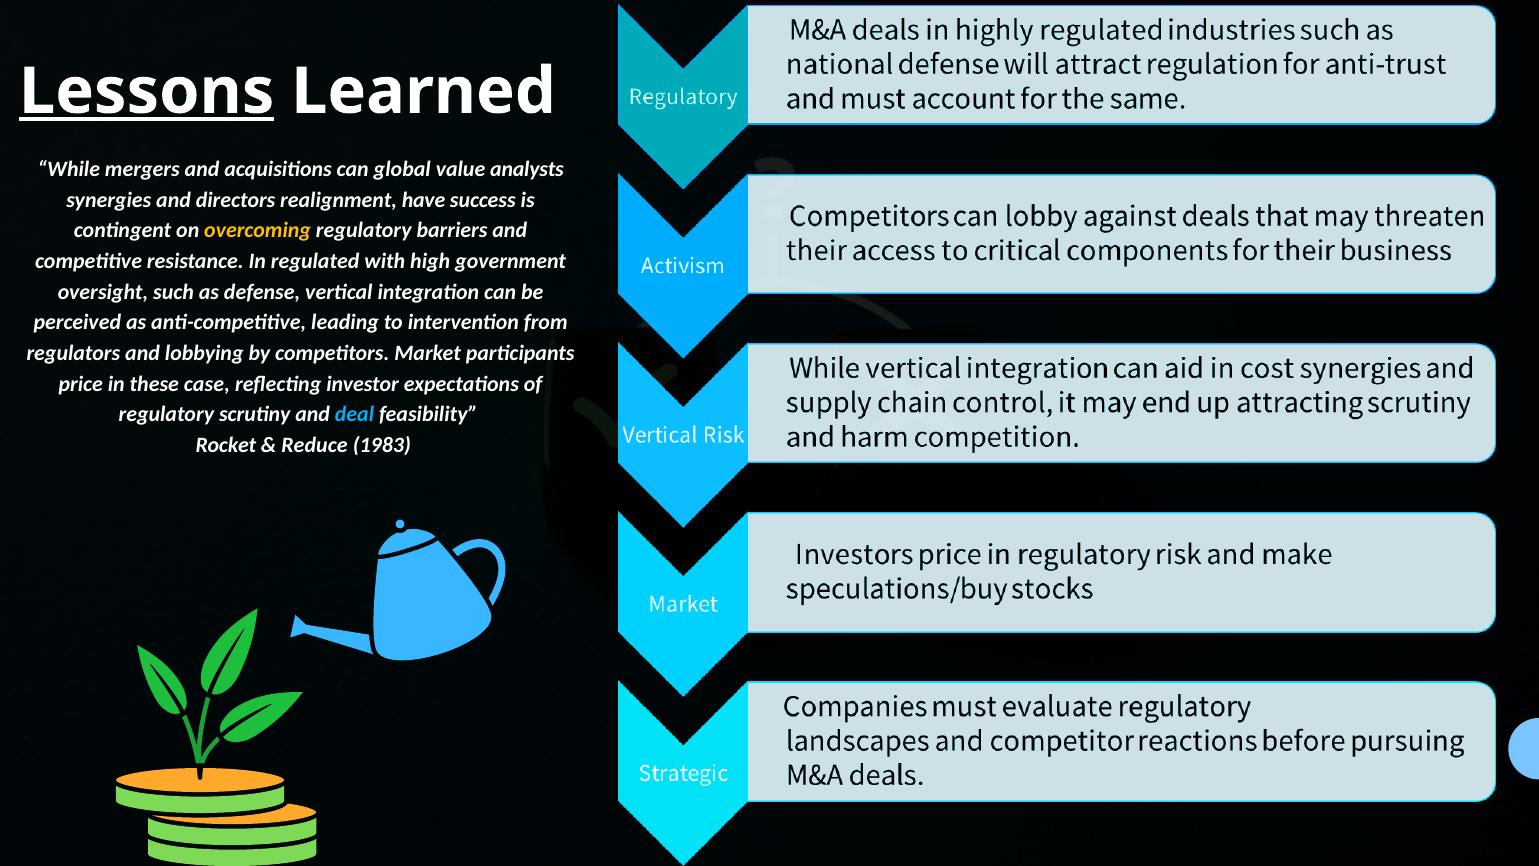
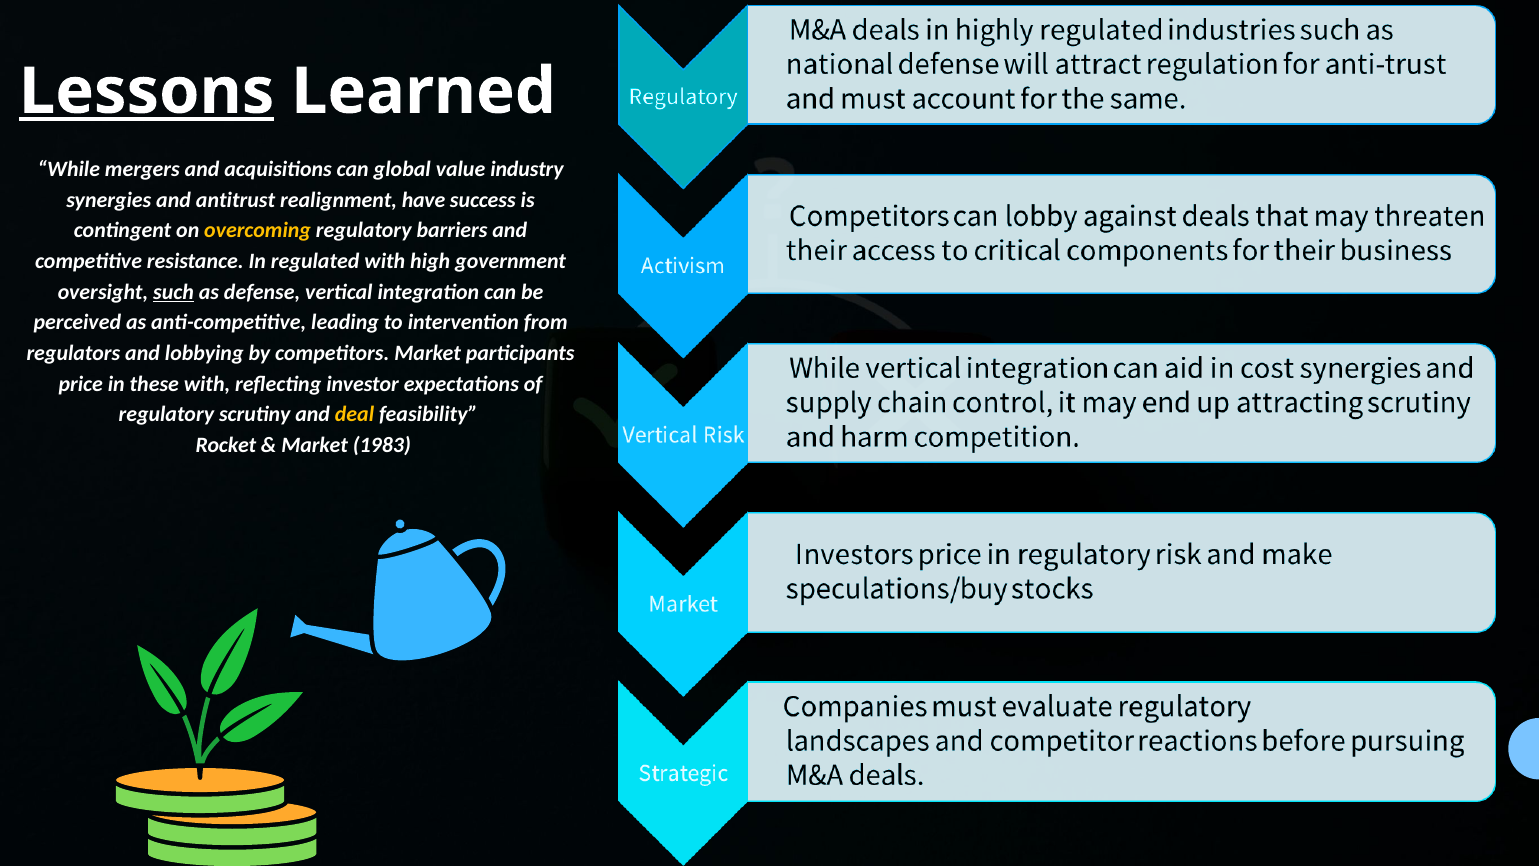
analysts: analysts -> industry
directors: directors -> antitrust
such underline: none -> present
these case: case -> with
deal colour: light blue -> yellow
Reduce at (315, 445): Reduce -> Market
